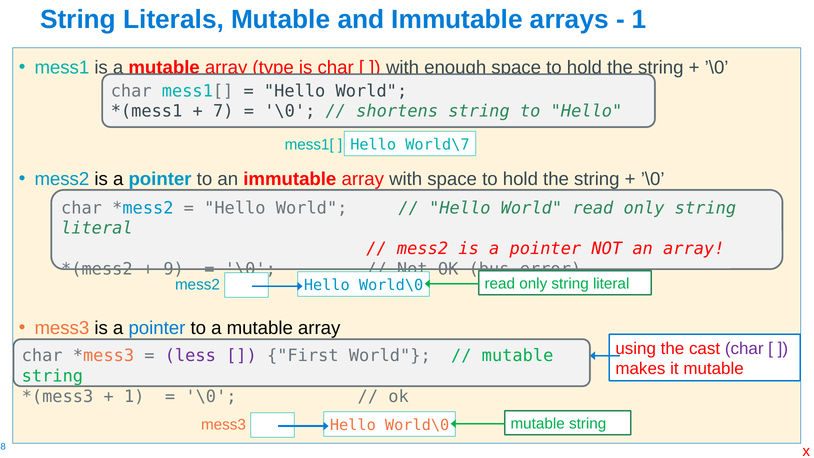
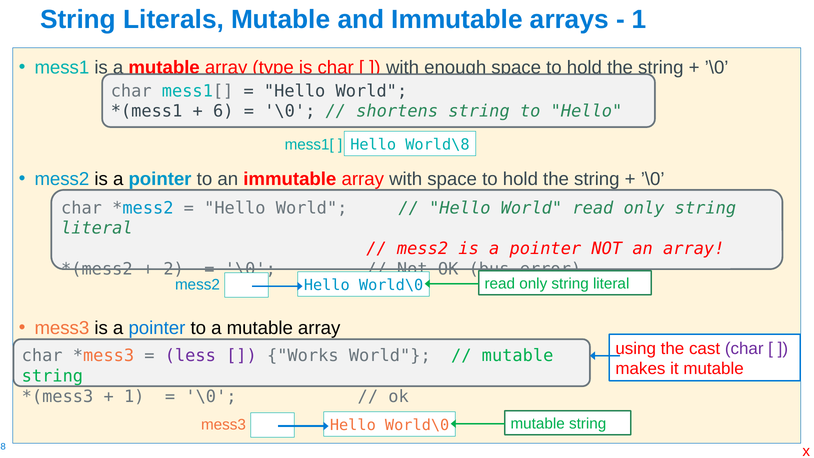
7: 7 -> 6
World\7: World\7 -> World\8
9: 9 -> 2
First: First -> Works
